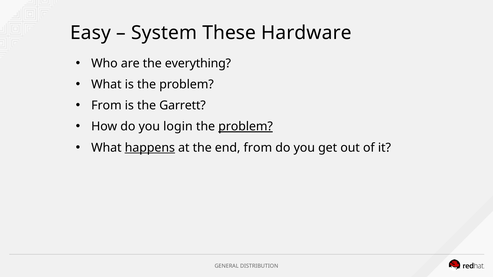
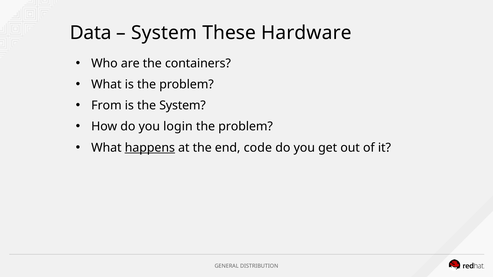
Easy: Easy -> Data
everything: everything -> containers
the Garrett: Garrett -> System
problem at (246, 127) underline: present -> none
end from: from -> code
